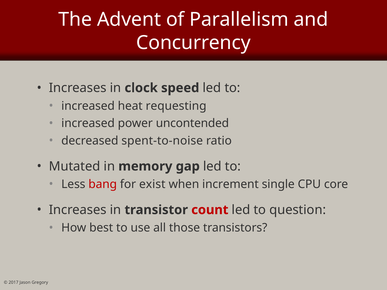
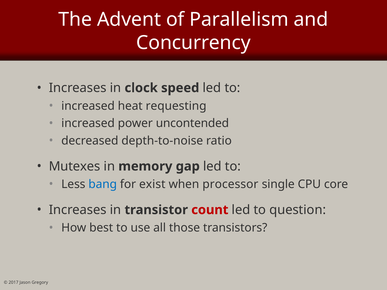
spent-to-noise: spent-to-noise -> depth-to-noise
Mutated: Mutated -> Mutexes
bang colour: red -> blue
increment: increment -> processor
